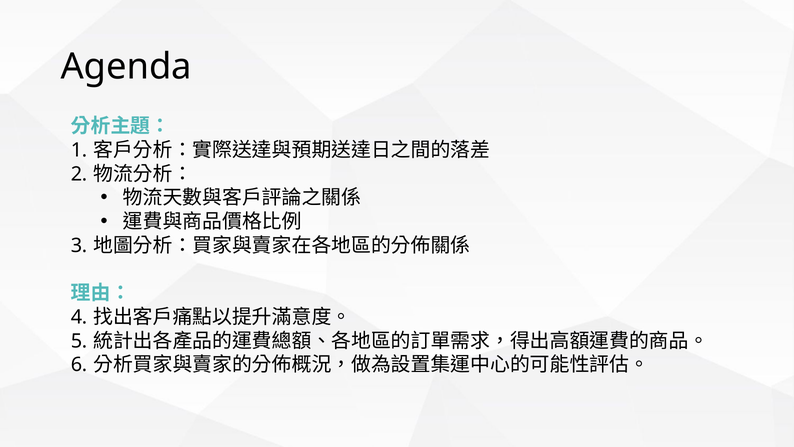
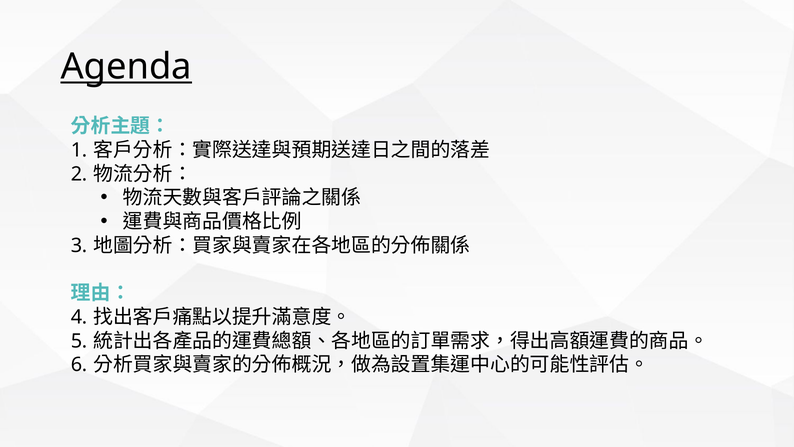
Agenda underline: none -> present
